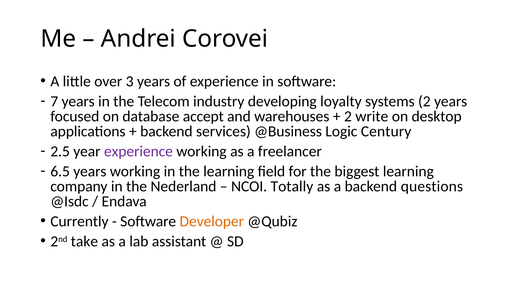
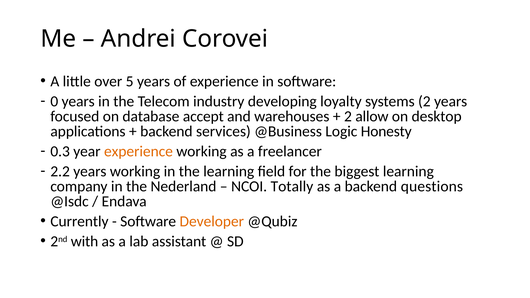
3: 3 -> 5
7: 7 -> 0
write: write -> allow
Century: Century -> Honesty
2.5: 2.5 -> 0.3
experience at (138, 151) colour: purple -> orange
6.5: 6.5 -> 2.2
take: take -> with
